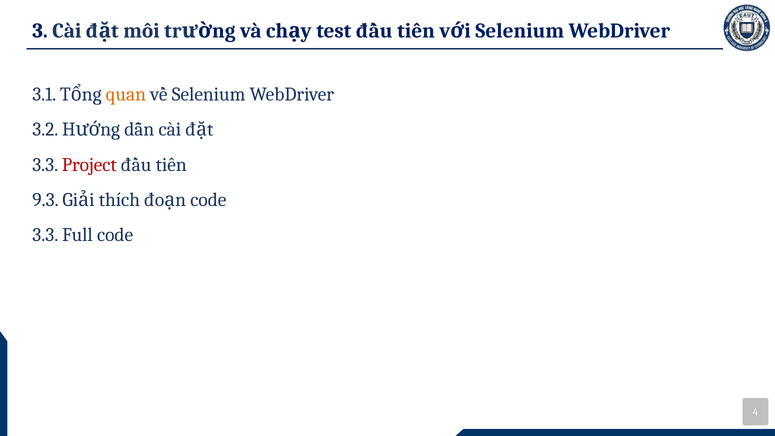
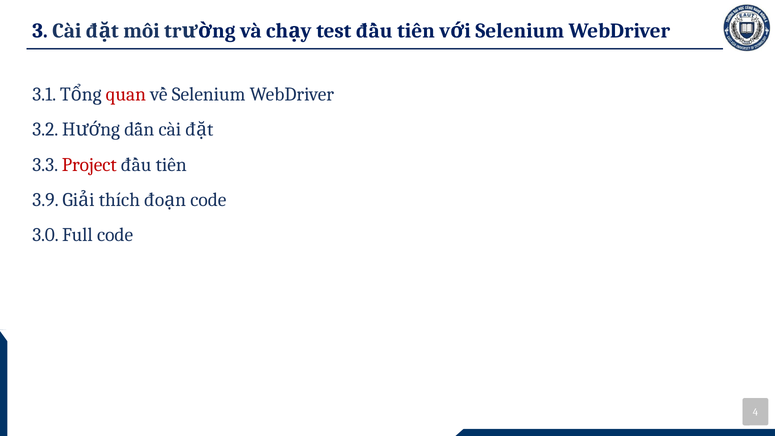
quan colour: orange -> red
9.3: 9.3 -> 3.9
3.3 at (45, 235): 3.3 -> 3.0
